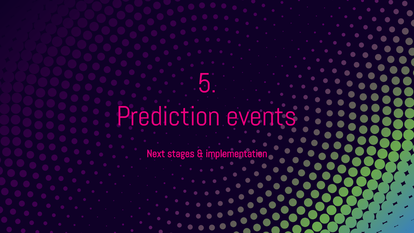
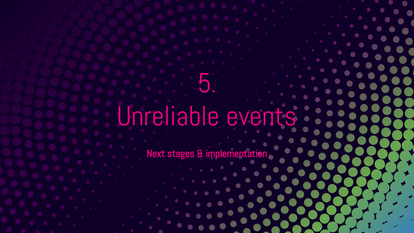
Prediction: Prediction -> Unreliable
